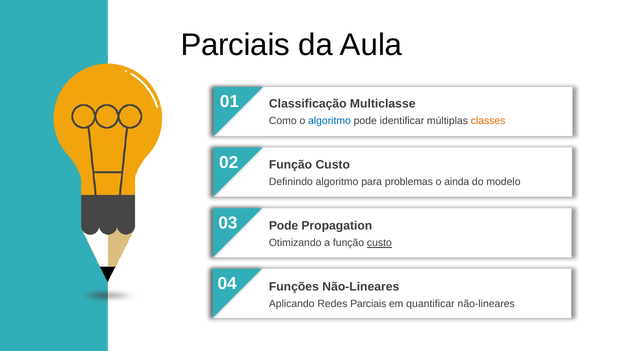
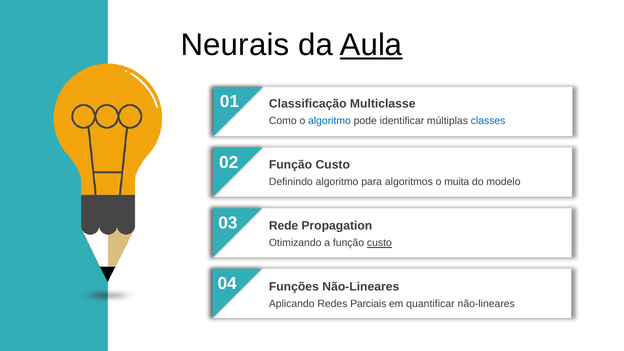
Parciais at (235, 45): Parciais -> Neurais
Aula underline: none -> present
classes colour: orange -> blue
problemas: problemas -> algoritmos
ainda: ainda -> muita
Pode at (284, 226): Pode -> Rede
